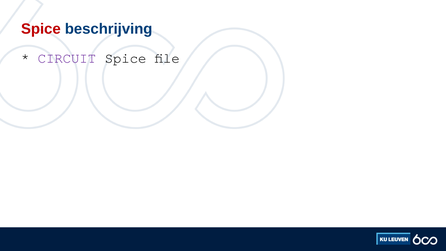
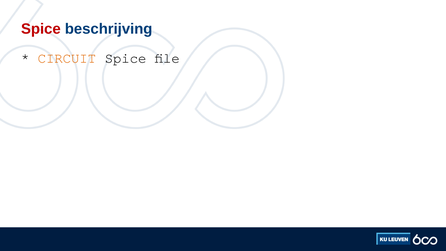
CIRCUIT colour: purple -> orange
